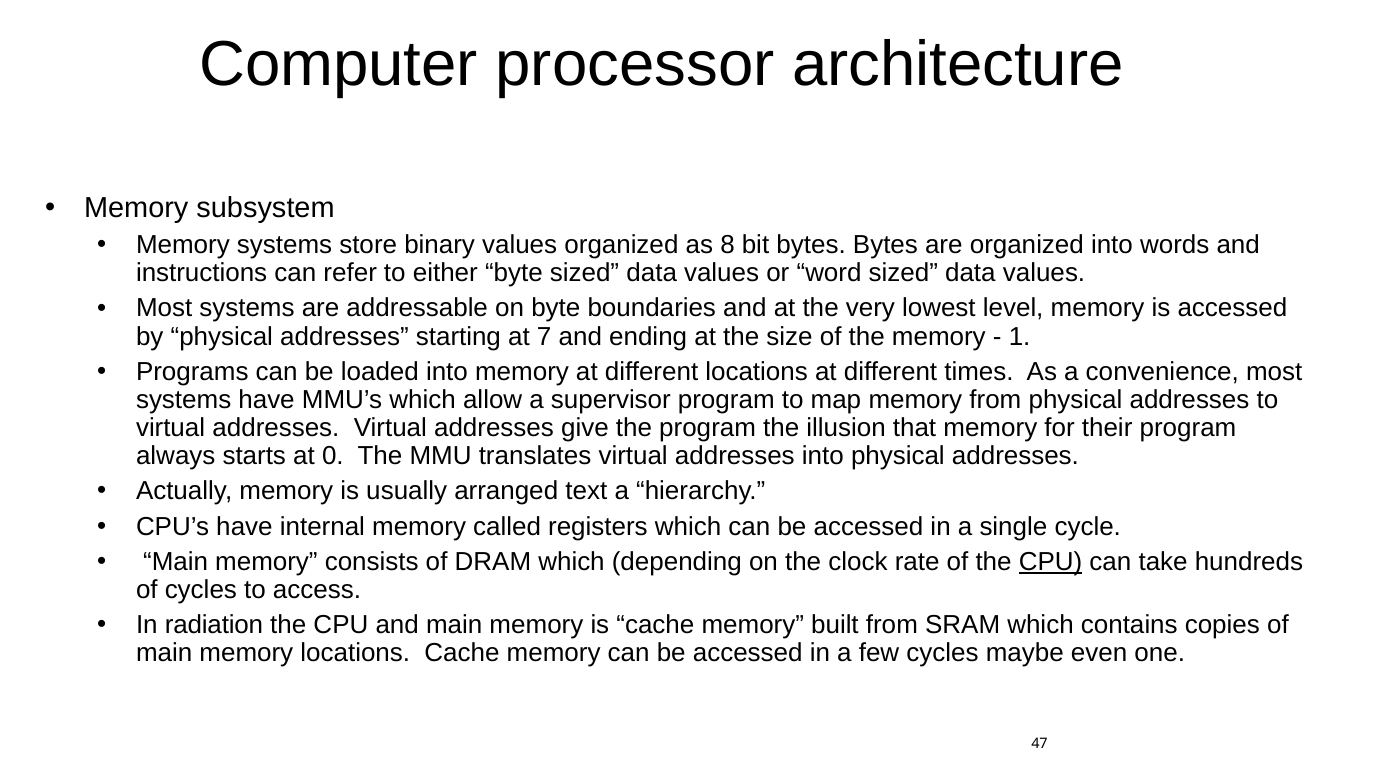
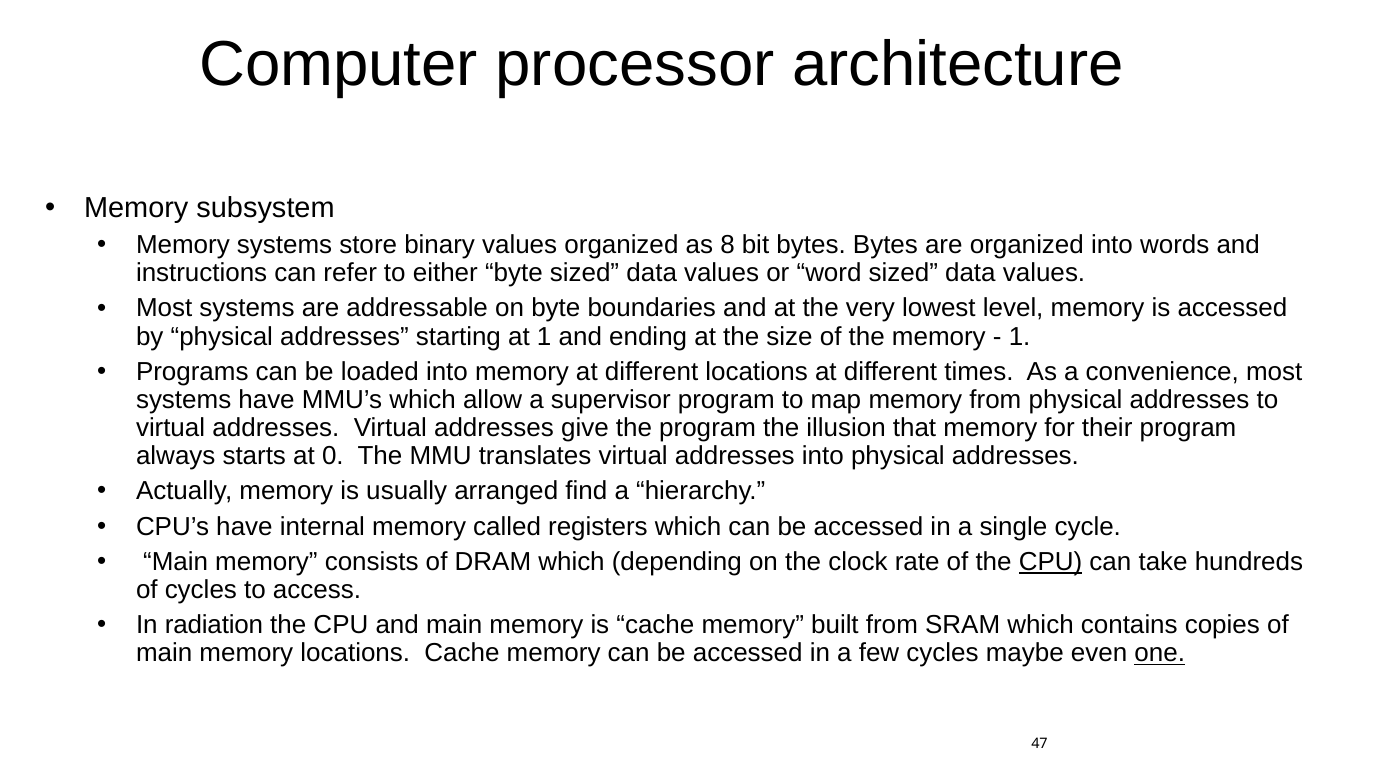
at 7: 7 -> 1
text: text -> find
one underline: none -> present
